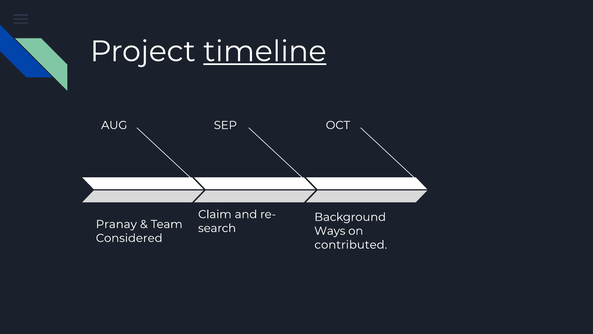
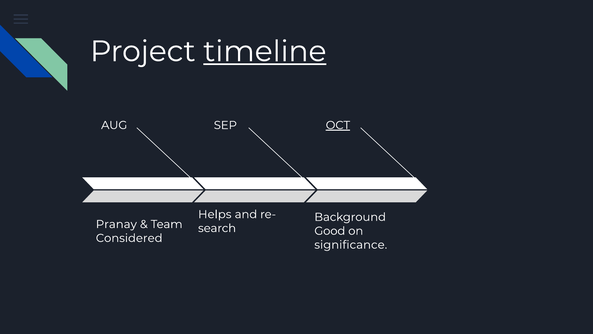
OCT underline: none -> present
Claim: Claim -> Helps
Ways: Ways -> Good
contributed: contributed -> significance
